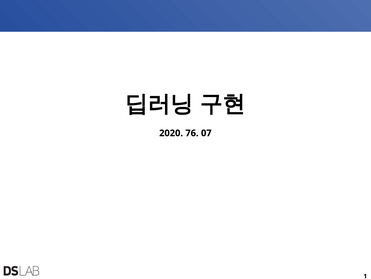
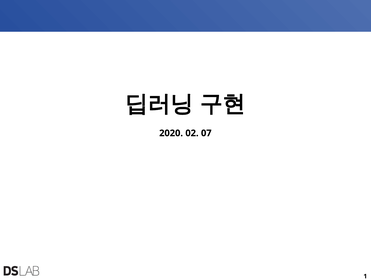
76: 76 -> 02
